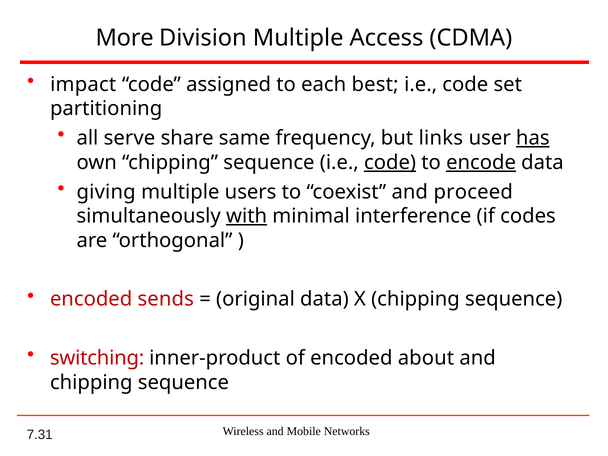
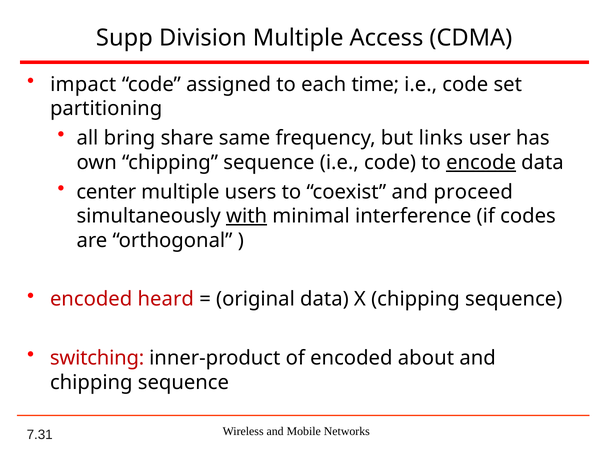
More: More -> Supp
best: best -> time
serve: serve -> bring
has underline: present -> none
code at (390, 162) underline: present -> none
giving: giving -> center
sends: sends -> heard
